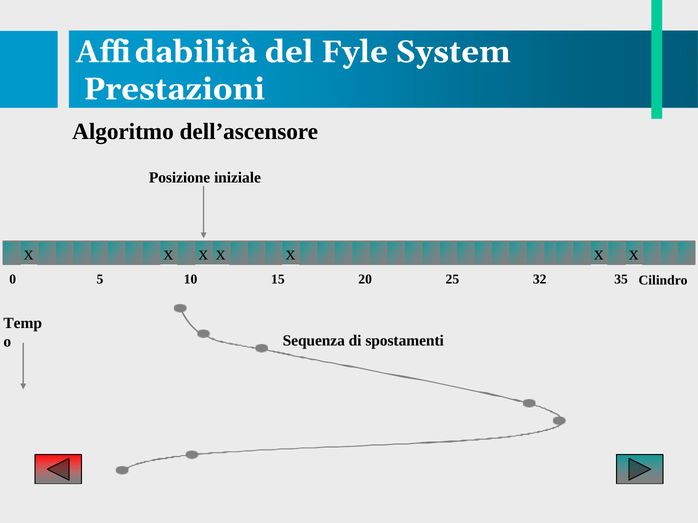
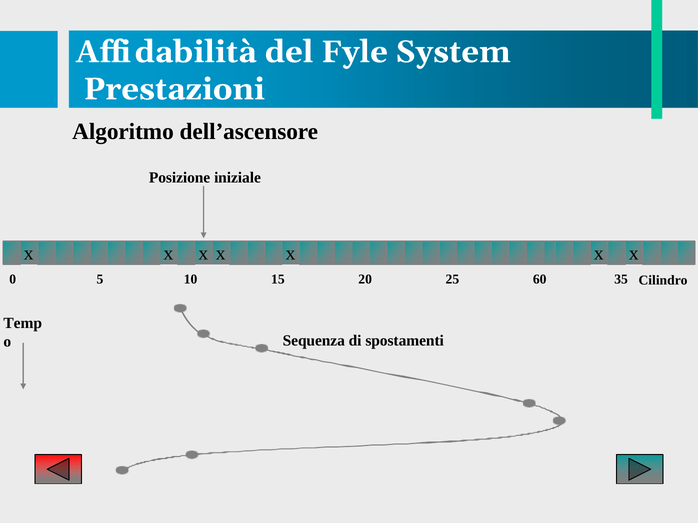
32: 32 -> 60
